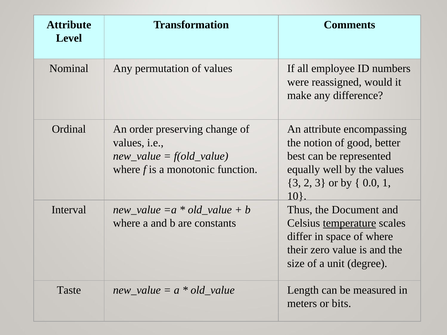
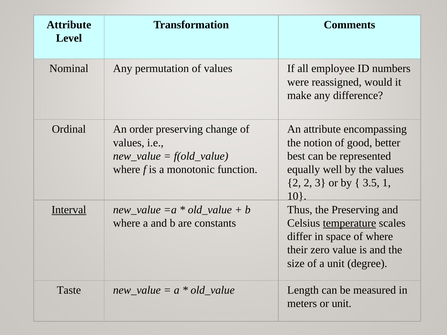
3 at (294, 183): 3 -> 2
0.0: 0.0 -> 3.5
Interval underline: none -> present
the Document: Document -> Preserving
or bits: bits -> unit
